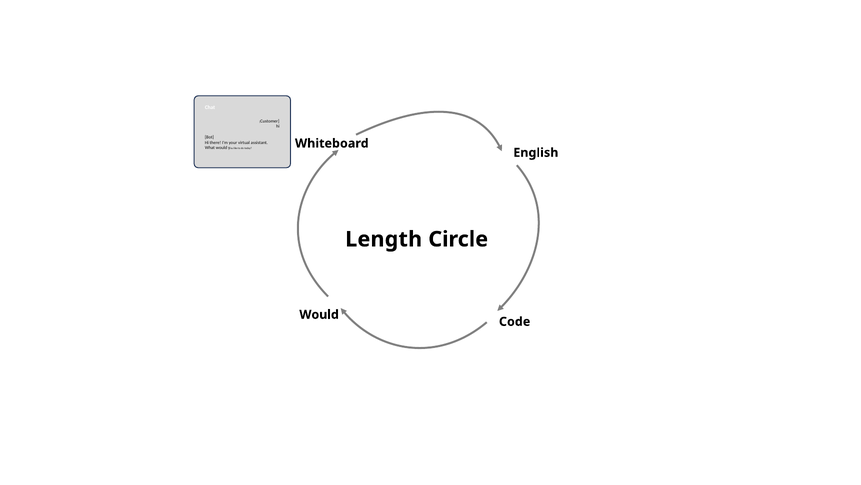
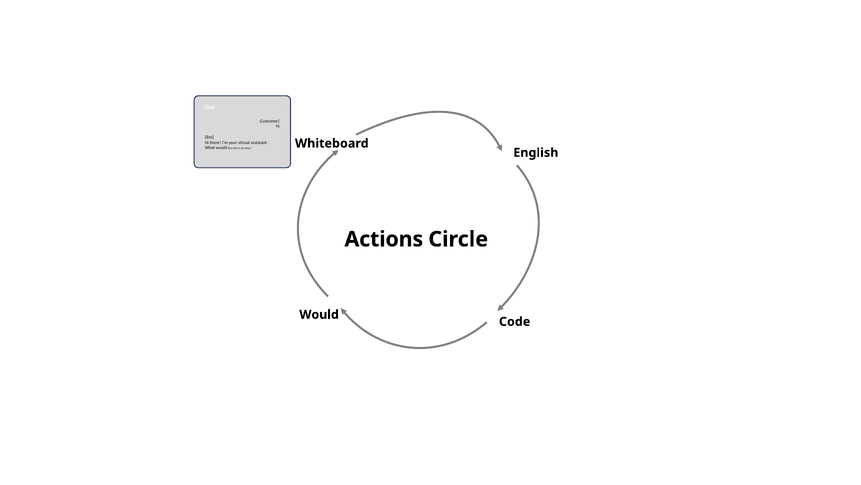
Length: Length -> Actions
